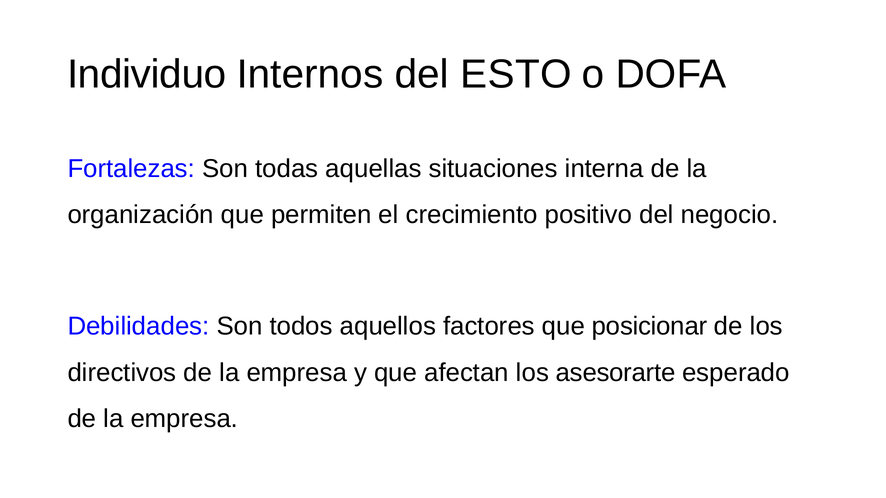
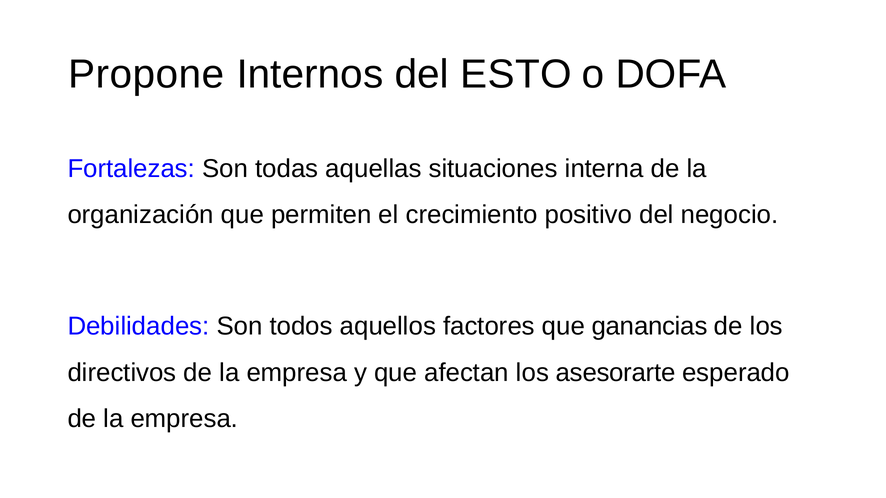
Individuo: Individuo -> Propone
posicionar: posicionar -> ganancias
